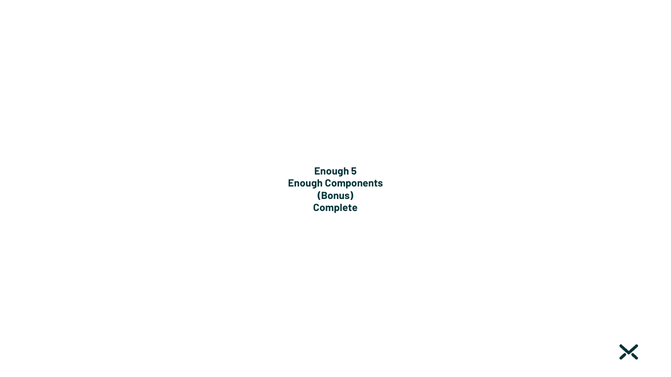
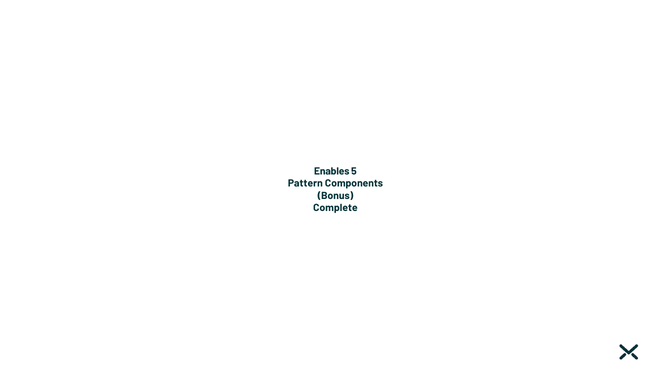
Enough at (332, 171): Enough -> Enables
Enough at (305, 184): Enough -> Pattern
